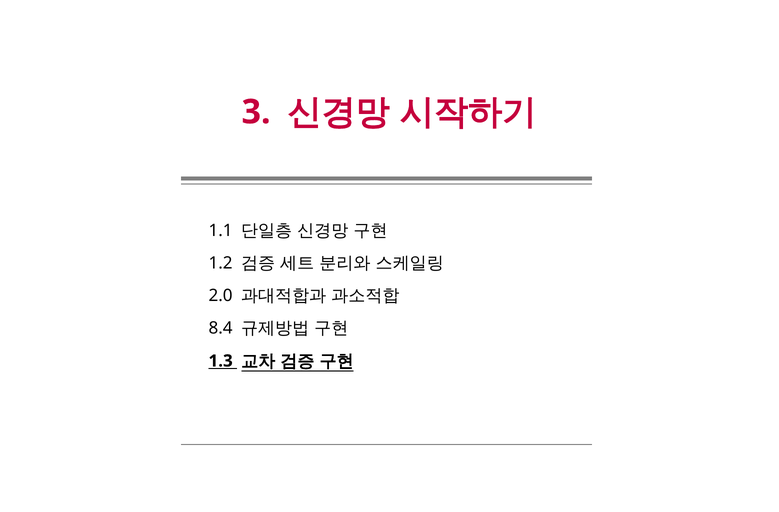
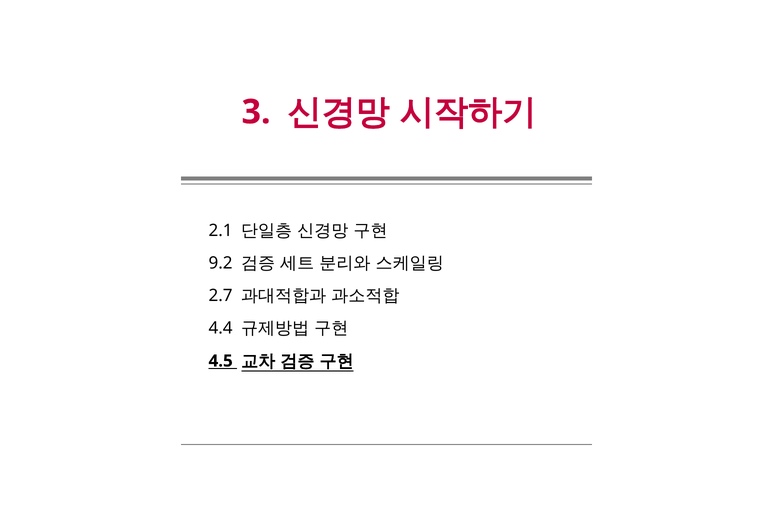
1.1: 1.1 -> 2.1
1.2: 1.2 -> 9.2
2.0: 2.0 -> 2.7
8.4: 8.4 -> 4.4
1.3: 1.3 -> 4.5
